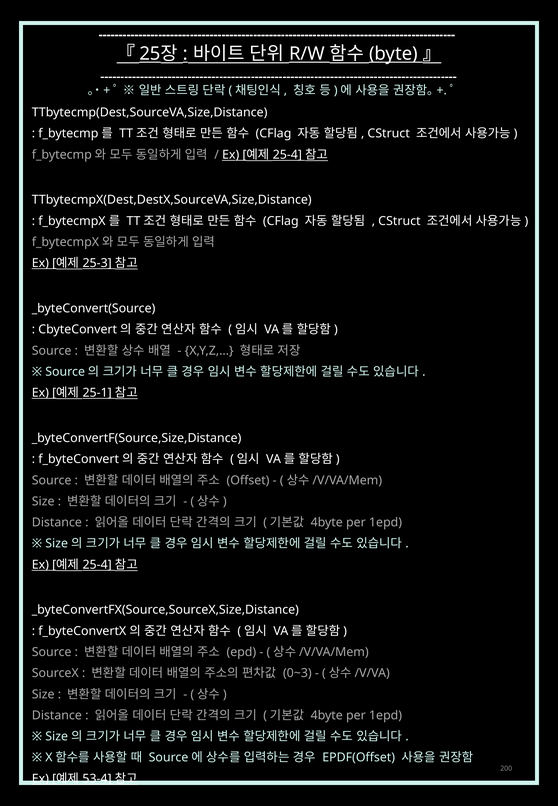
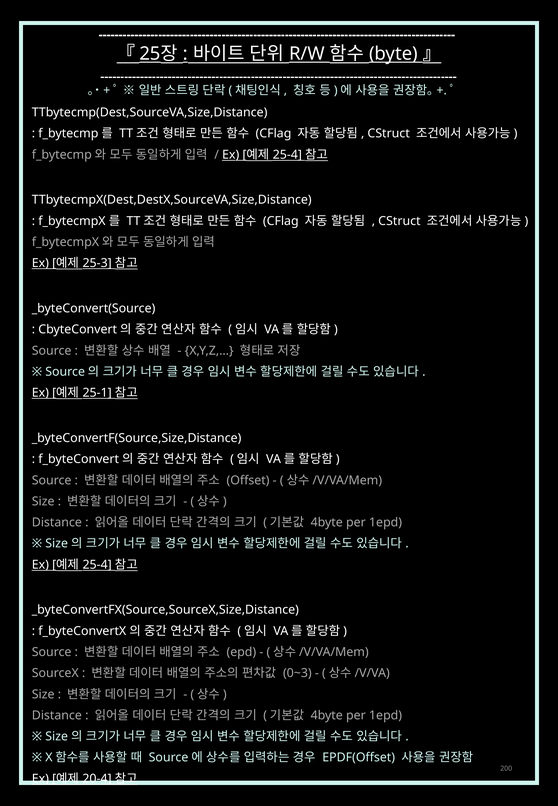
53-4: 53-4 -> 20-4
